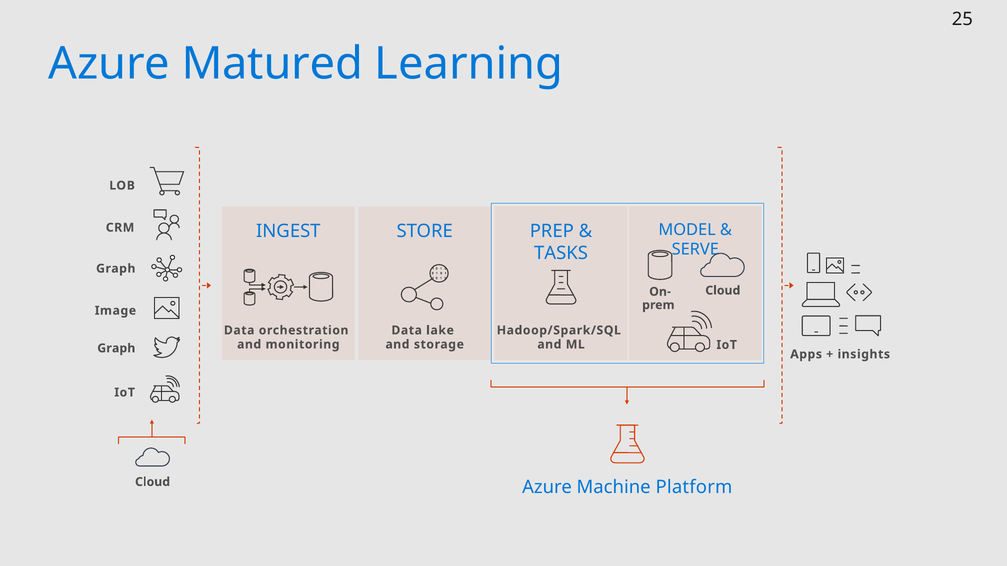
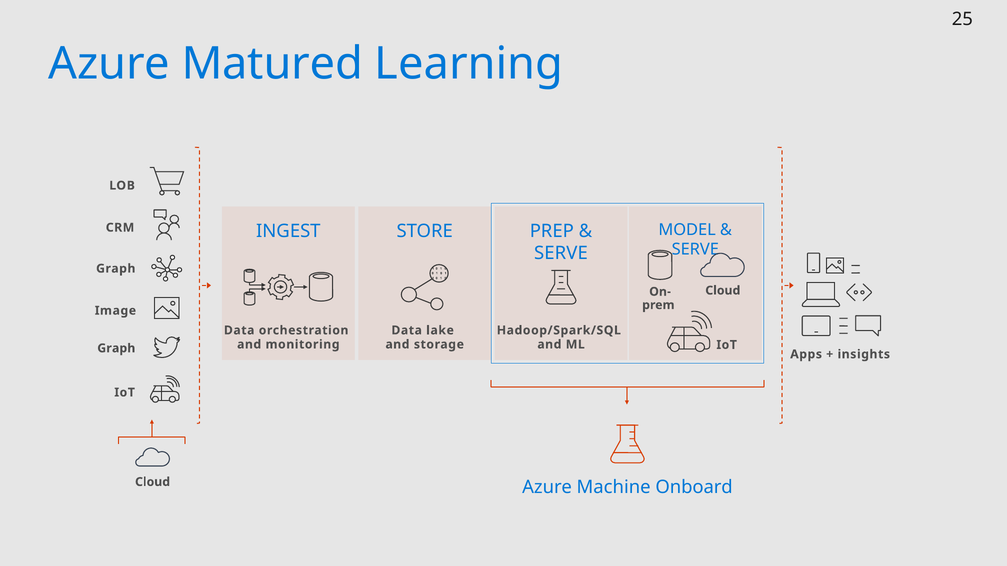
TASKS at (561, 253): TASKS -> SERVE
Platform: Platform -> Onboard
